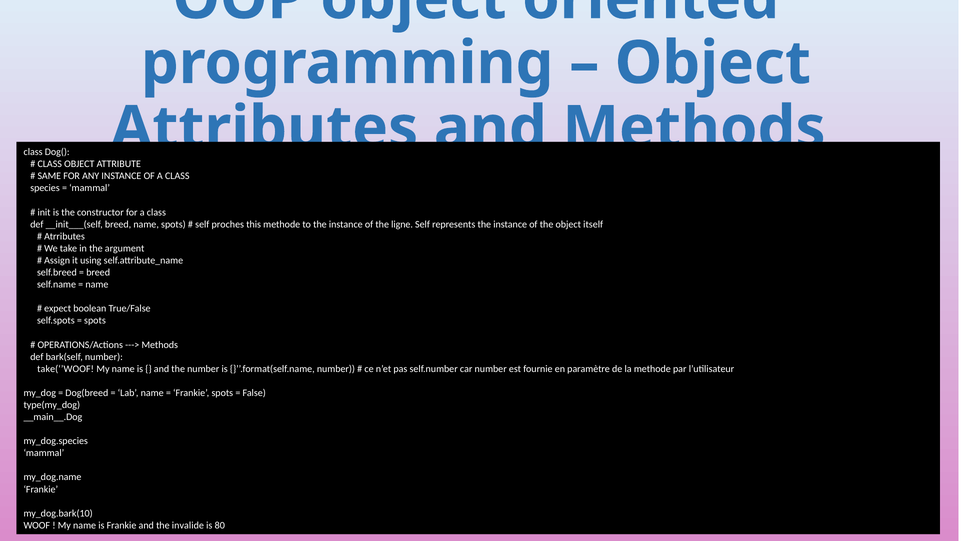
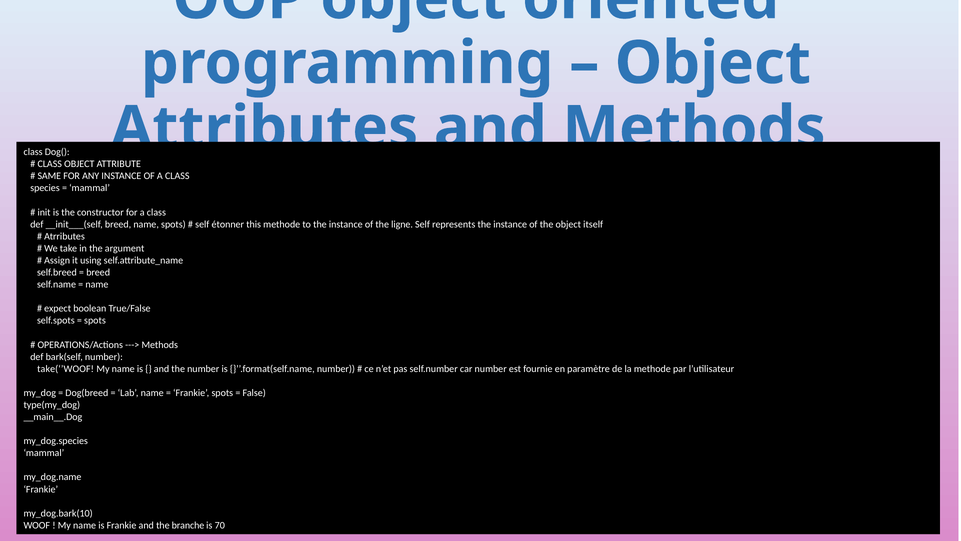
proches: proches -> étonner
invalide: invalide -> branche
80: 80 -> 70
